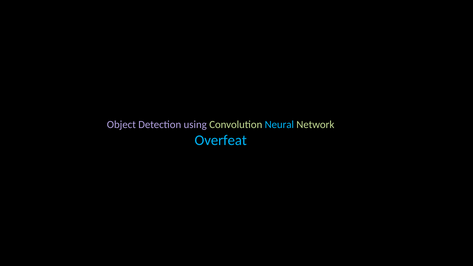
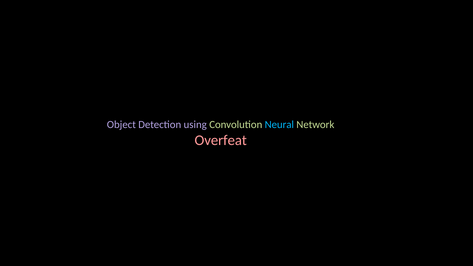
Overfeat colour: light blue -> pink
